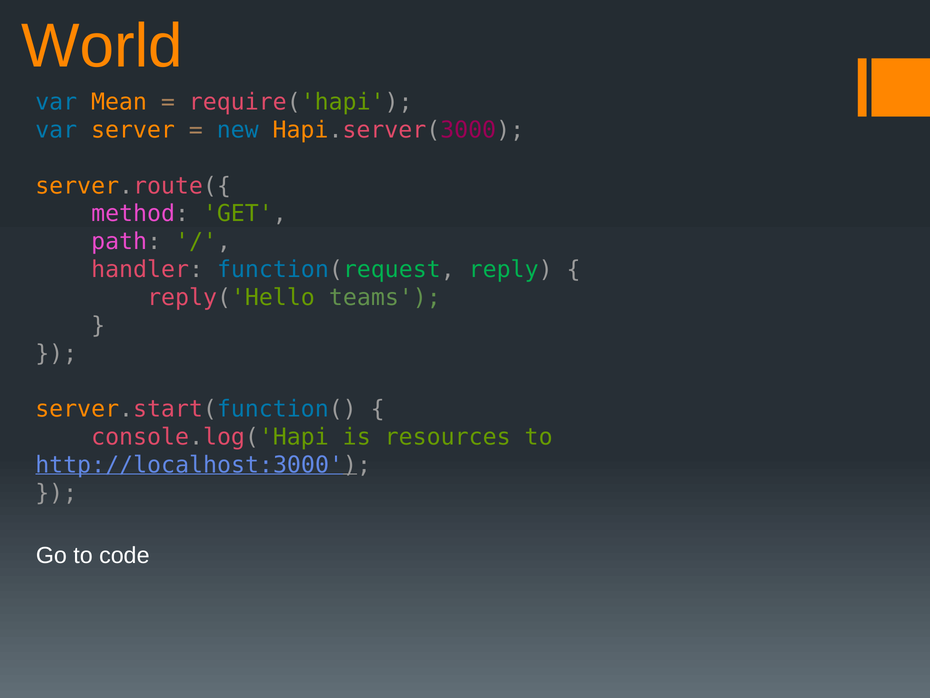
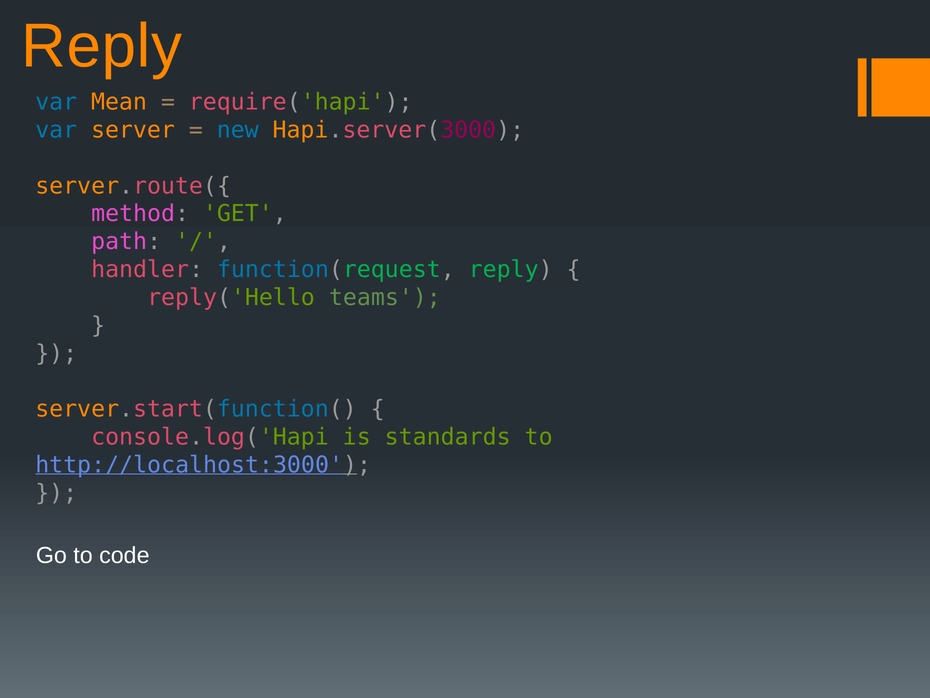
World at (102, 46): World -> Reply
resources: resources -> standards
